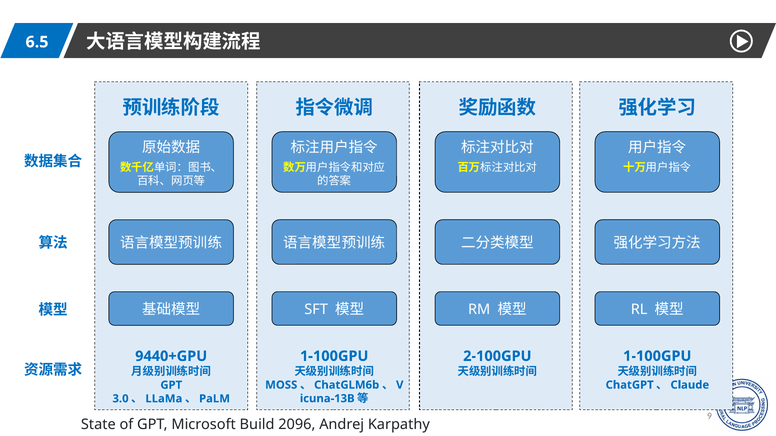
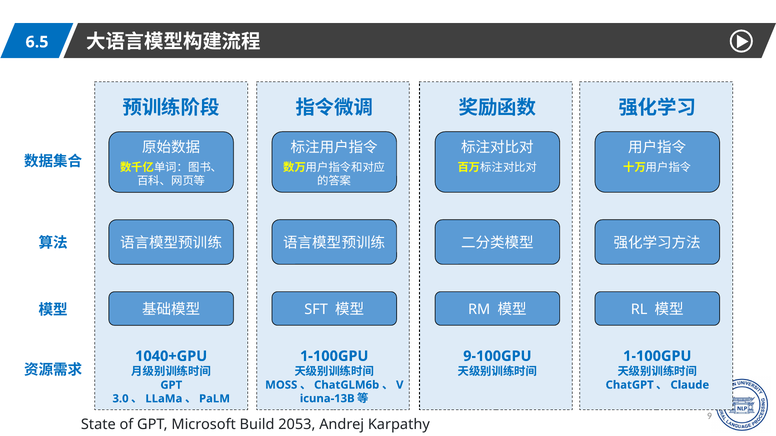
2-100GPU: 2-100GPU -> 9-100GPU
9440+GPU: 9440+GPU -> 1040+GPU
2096: 2096 -> 2053
